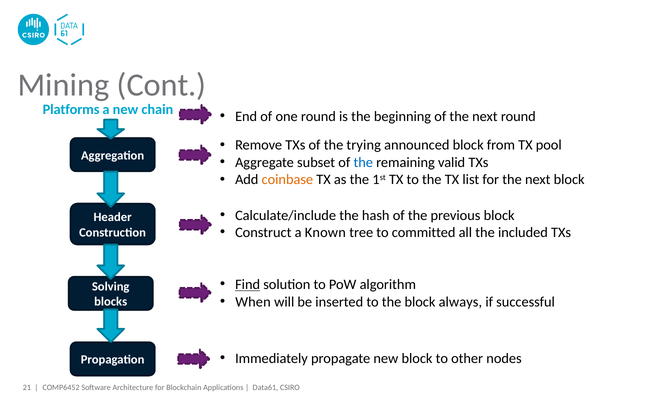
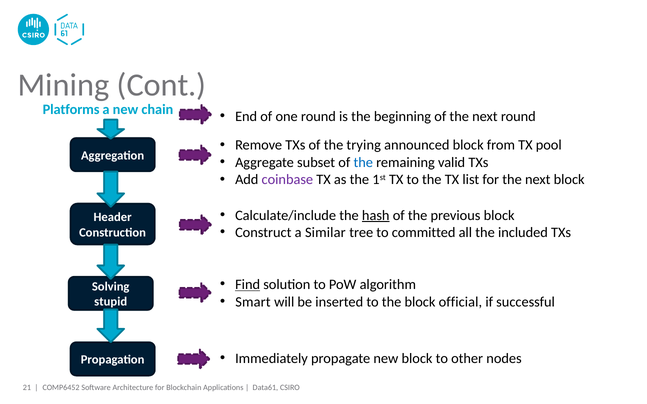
coinbase colour: orange -> purple
hash underline: none -> present
Known: Known -> Similar
When: When -> Smart
always: always -> official
blocks: blocks -> stupid
